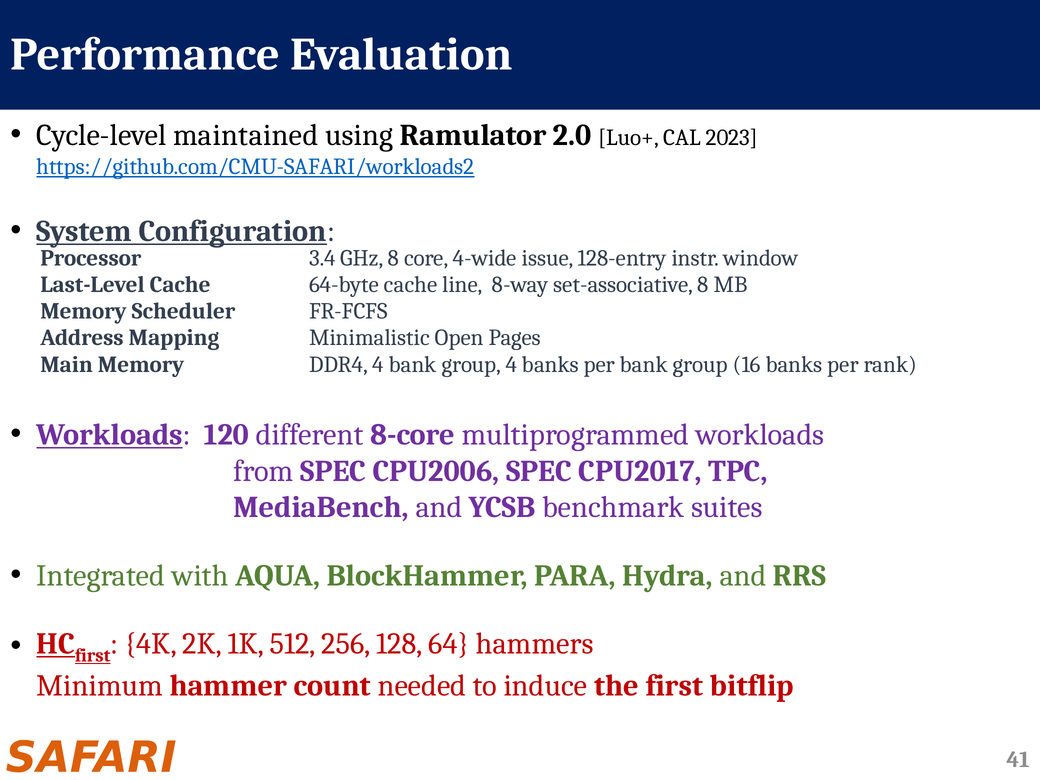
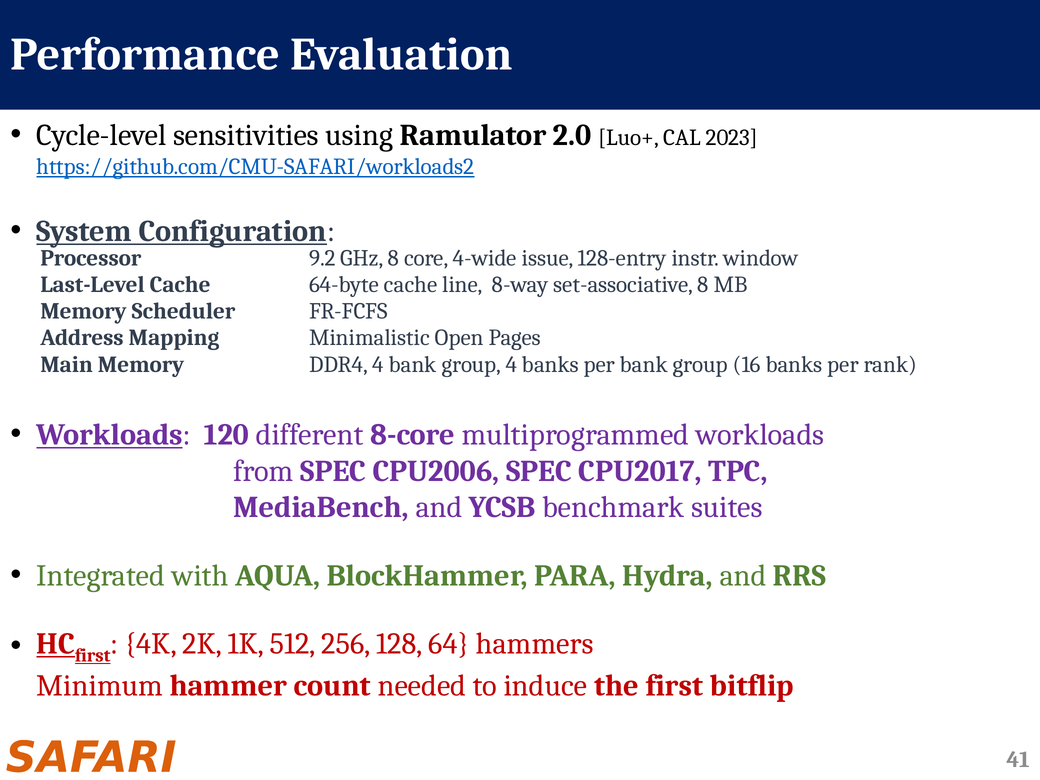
maintained: maintained -> sensitivities
3.4: 3.4 -> 9.2
